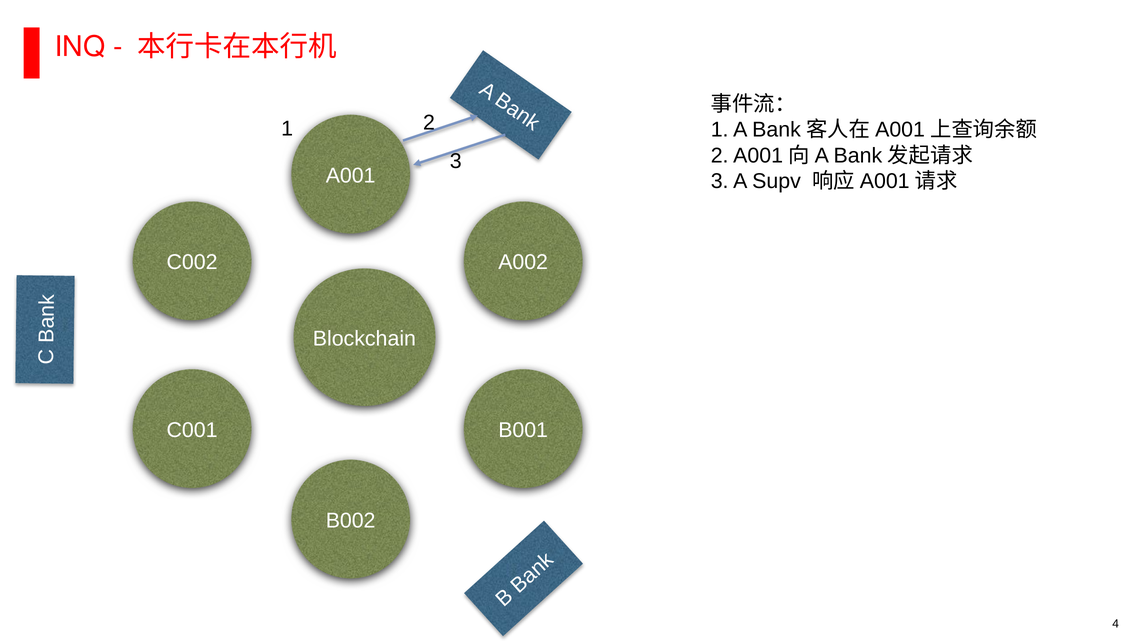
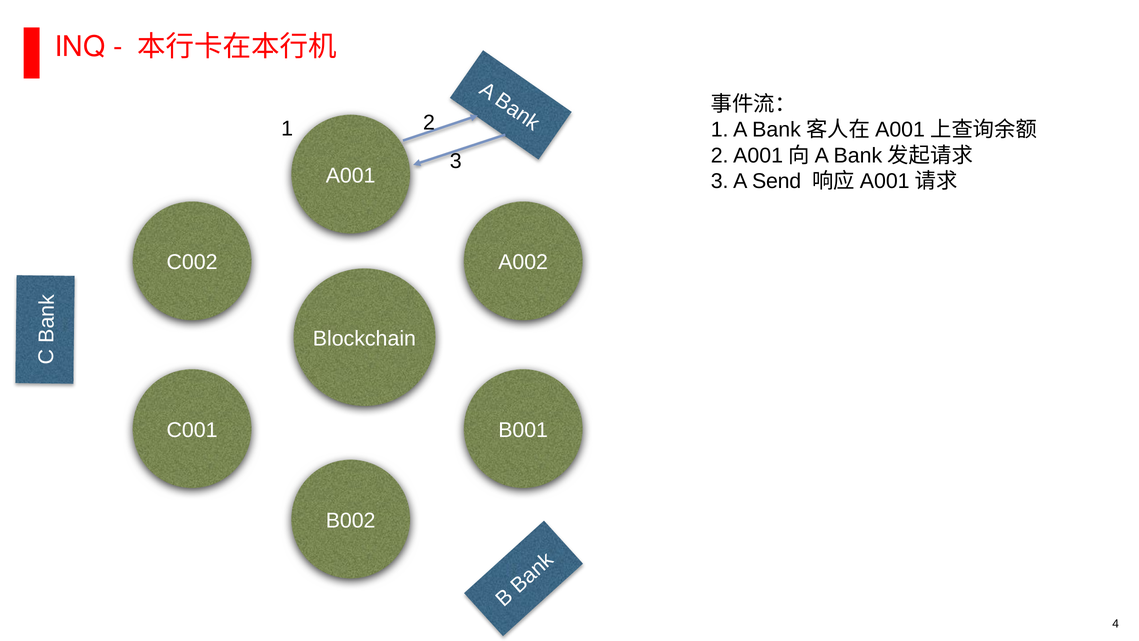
Supv: Supv -> Send
